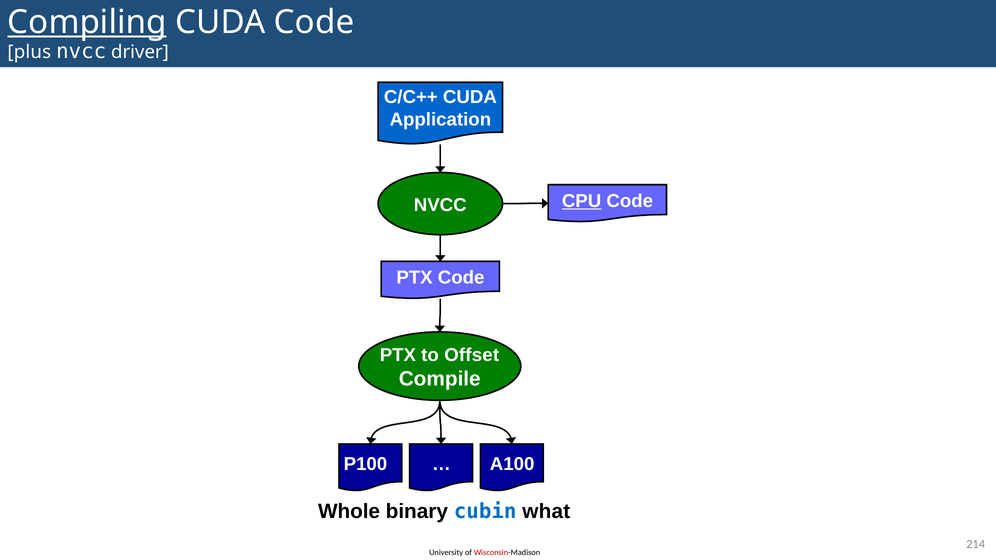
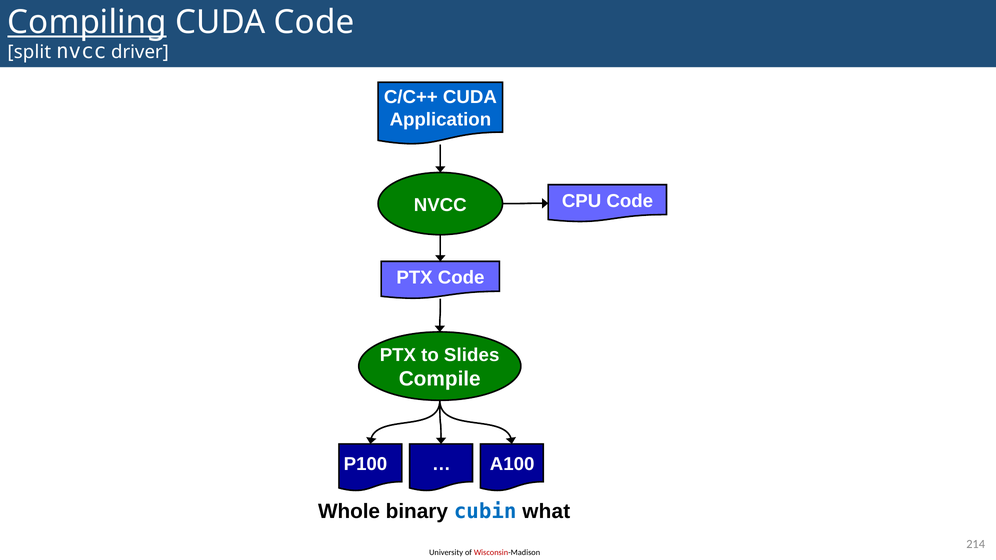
plus: plus -> split
CPU underline: present -> none
Offset: Offset -> Slides
